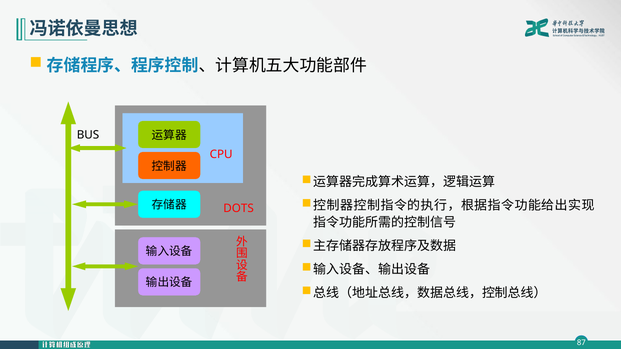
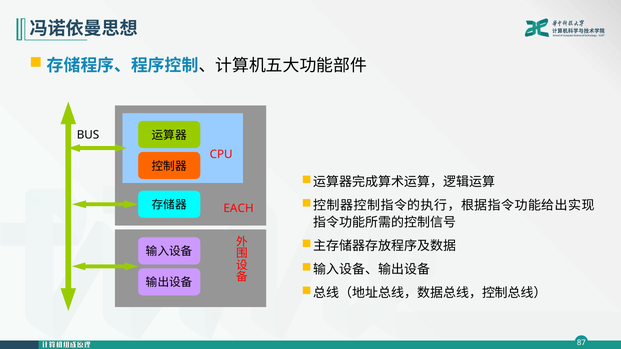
DOTS: DOTS -> EACH
